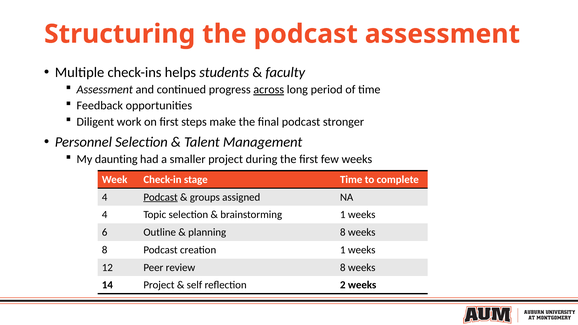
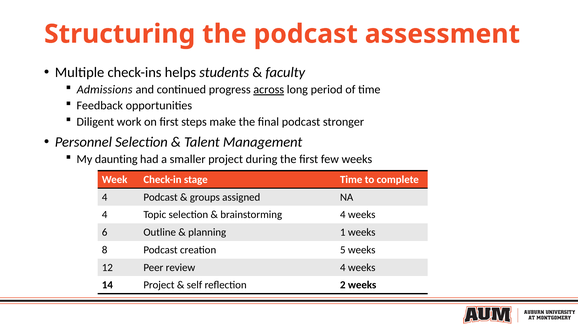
Assessment at (105, 90): Assessment -> Admissions
Podcast at (161, 197) underline: present -> none
brainstorming 1: 1 -> 4
planning 8: 8 -> 1
creation 1: 1 -> 5
review 8: 8 -> 4
